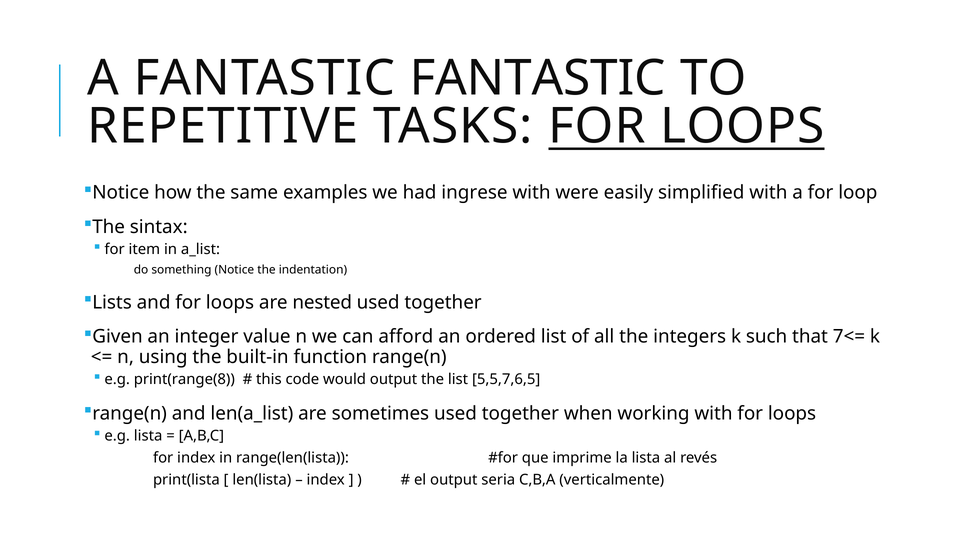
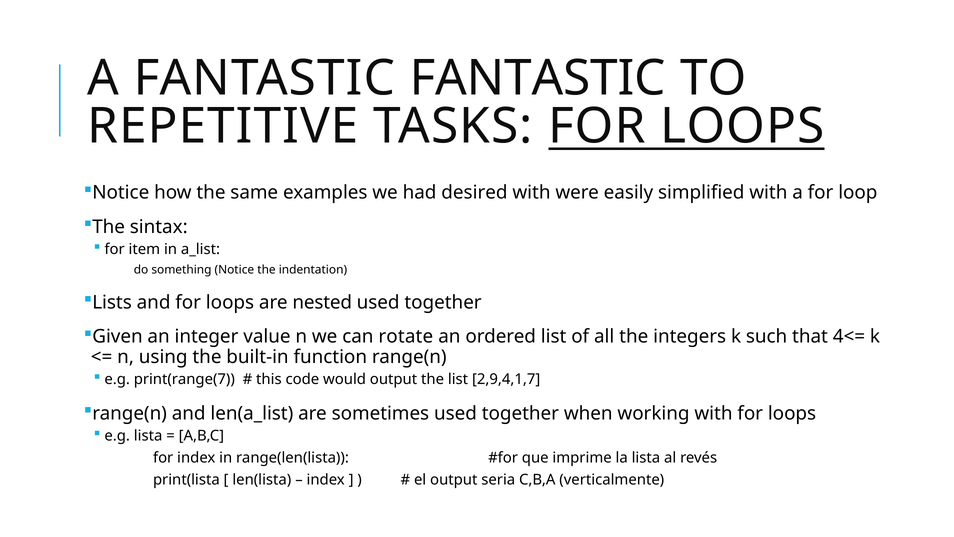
ingrese: ingrese -> desired
afford: afford -> rotate
7<=: 7<= -> 4<=
print(range(8: print(range(8 -> print(range(7
5,5,7,6,5: 5,5,7,6,5 -> 2,9,4,1,7
